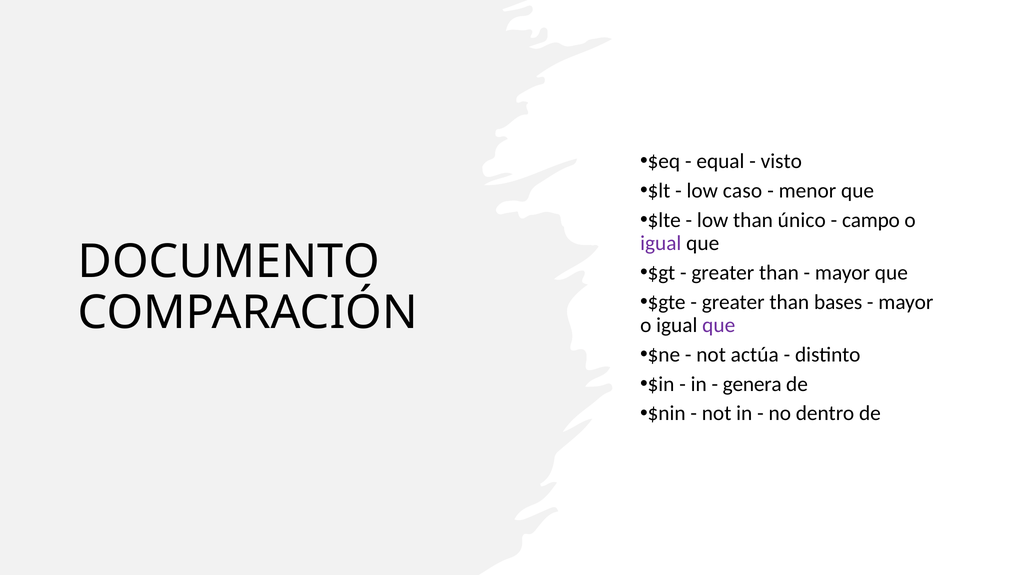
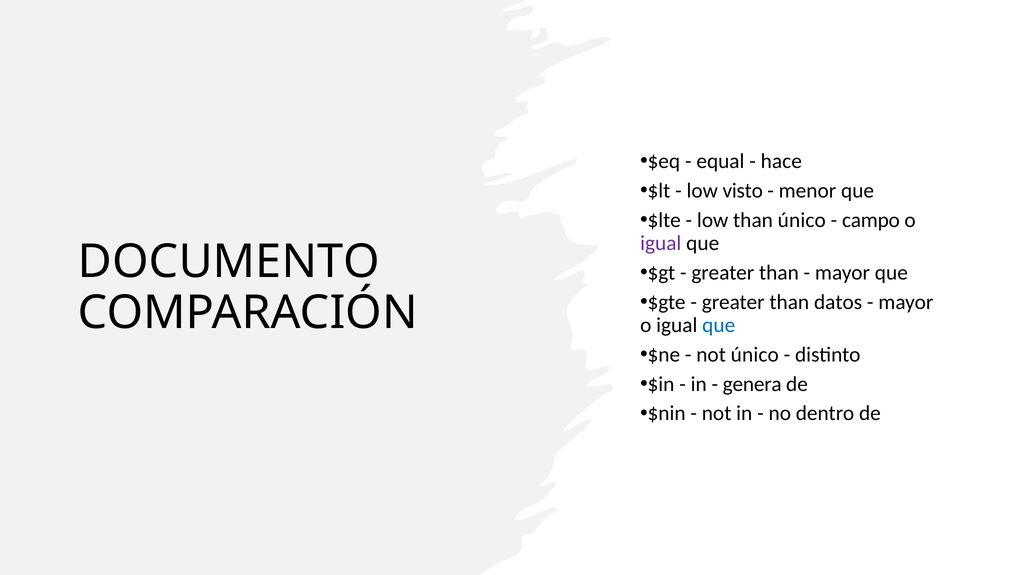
visto: visto -> hace
caso: caso -> visto
bases: bases -> datos
que at (719, 325) colour: purple -> blue
not actúa: actúa -> único
